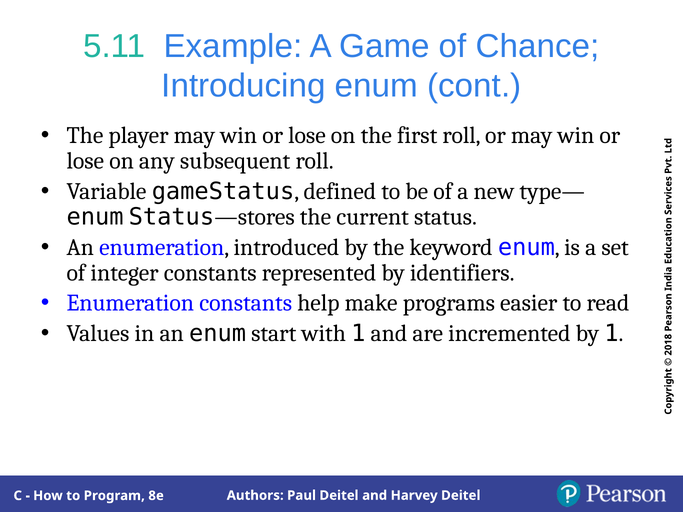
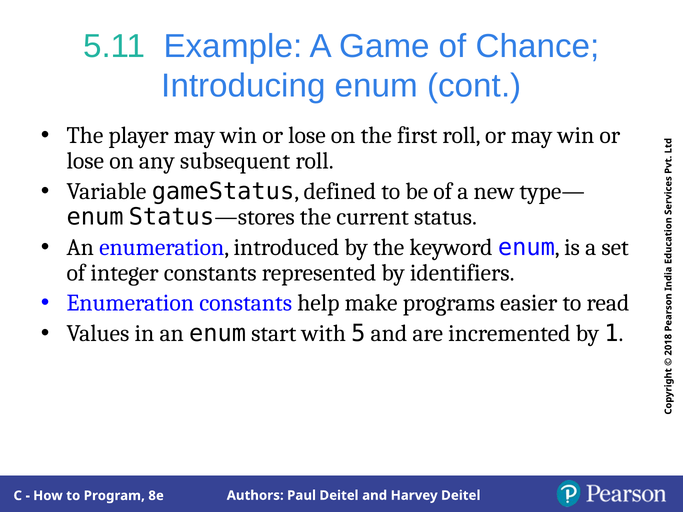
with 1: 1 -> 5
